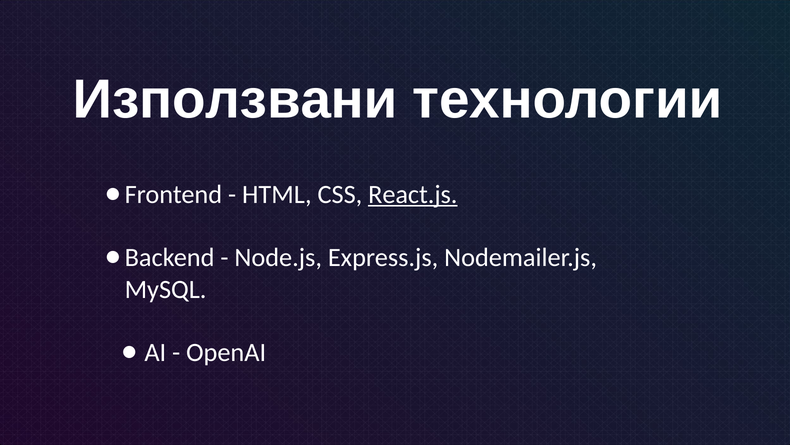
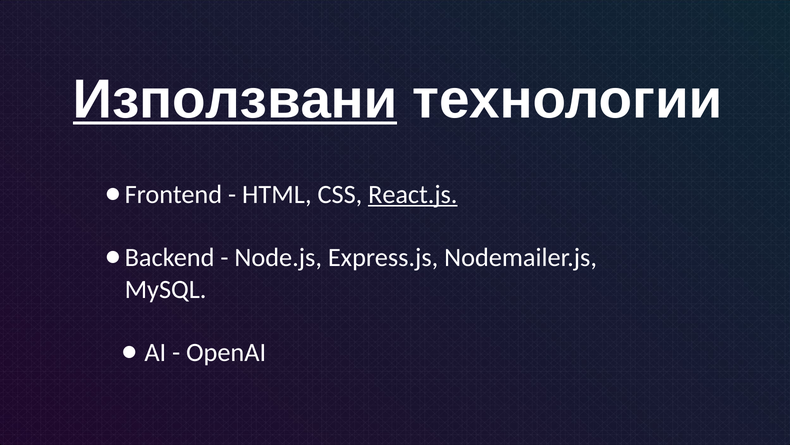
Използвани underline: none -> present
